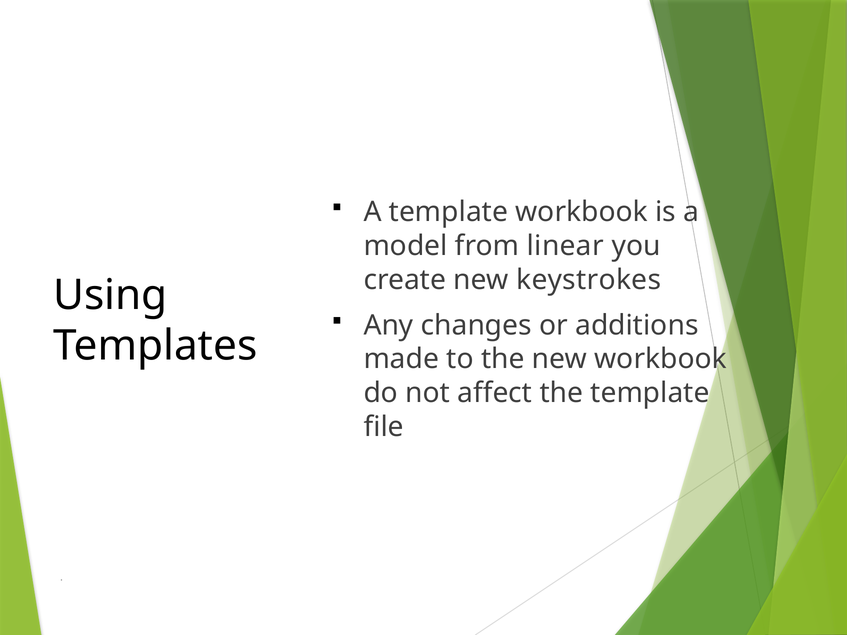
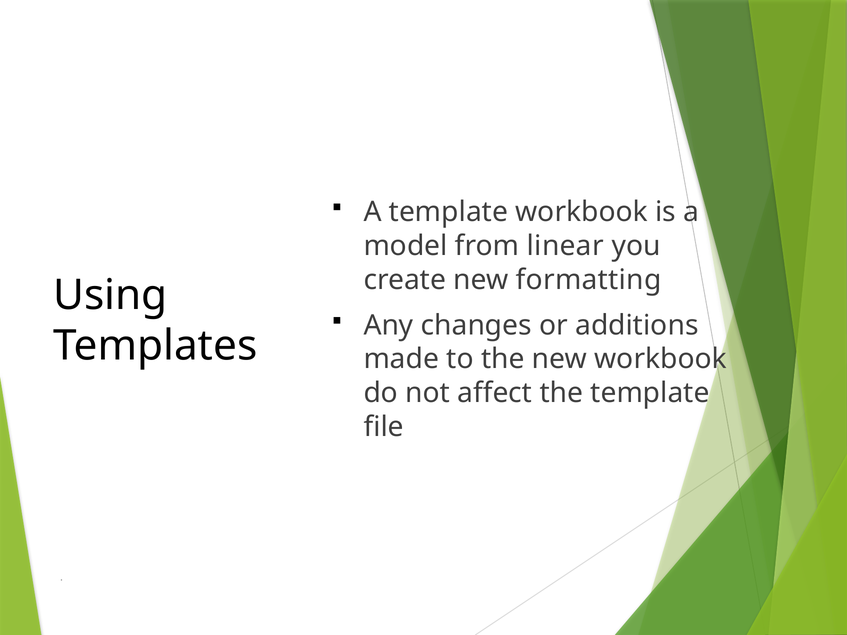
keystrokes: keystrokes -> formatting
